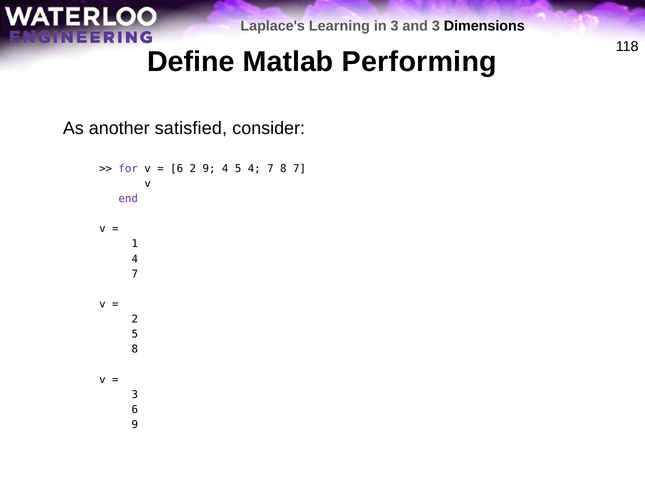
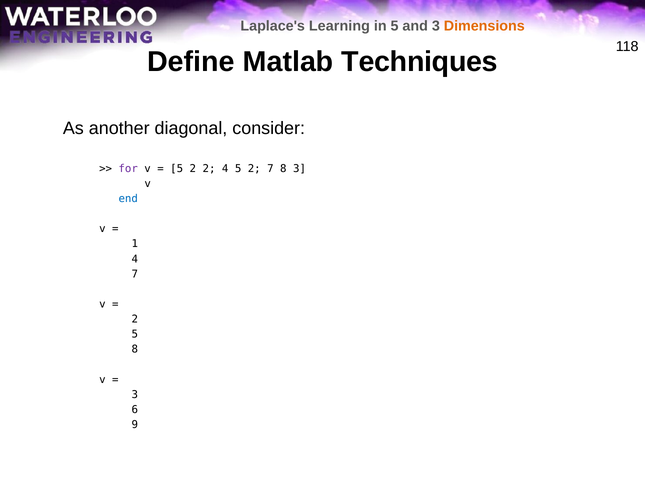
in 3: 3 -> 5
Dimensions colour: black -> orange
Performing: Performing -> Techniques
satisfied: satisfied -> diagonal
6 at (177, 168): 6 -> 5
2 9: 9 -> 2
4 5 4: 4 -> 2
8 7: 7 -> 3
end colour: purple -> blue
